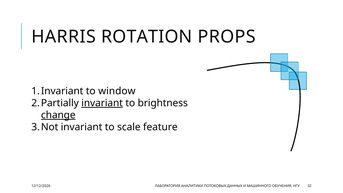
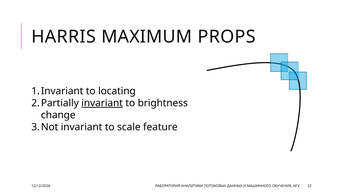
ROTATION: ROTATION -> MAXIMUM
window: window -> locating
change underline: present -> none
